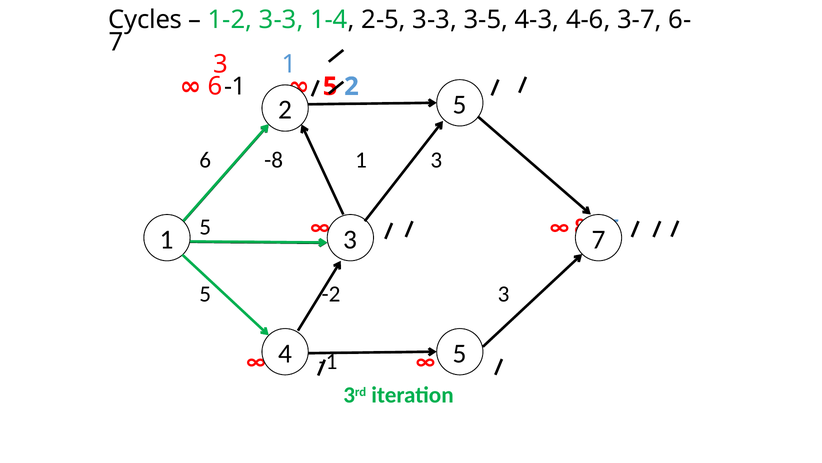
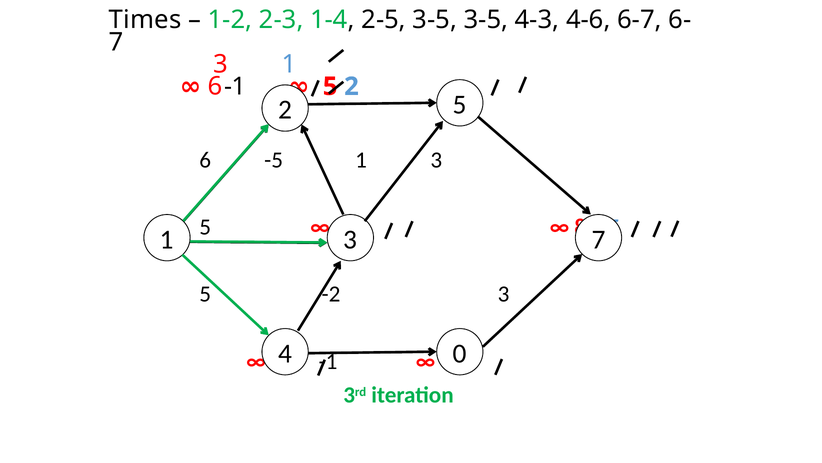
Cycles: Cycles -> Times
1-2 3-3: 3-3 -> 2-3
2-5 3-3: 3-3 -> 3-5
3-7: 3-7 -> 6-7
-8: -8 -> -5
4 5: 5 -> 0
